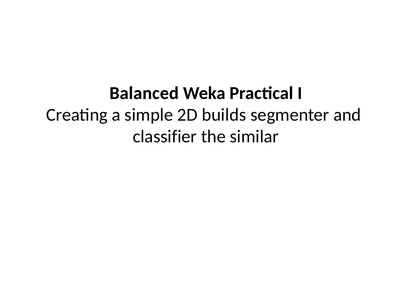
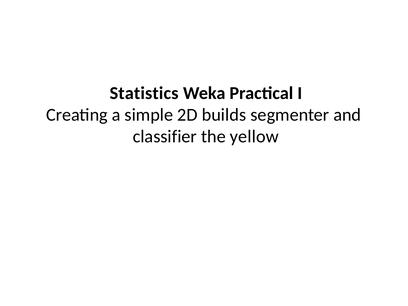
Balanced: Balanced -> Statistics
similar: similar -> yellow
